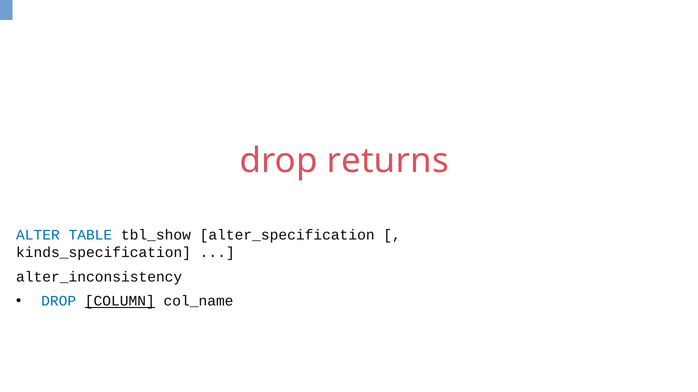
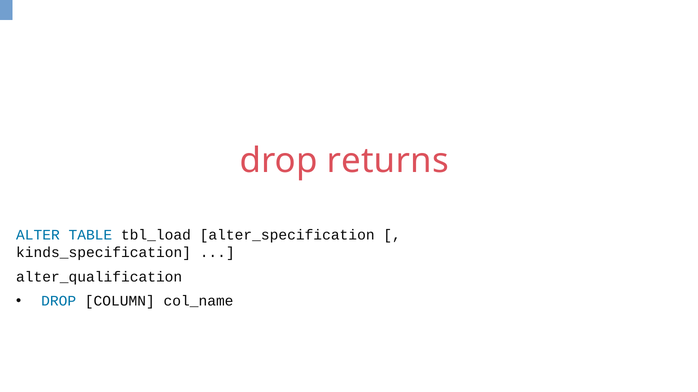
tbl_show: tbl_show -> tbl_load
alter_inconsistency: alter_inconsistency -> alter_qualification
COLUMN underline: present -> none
